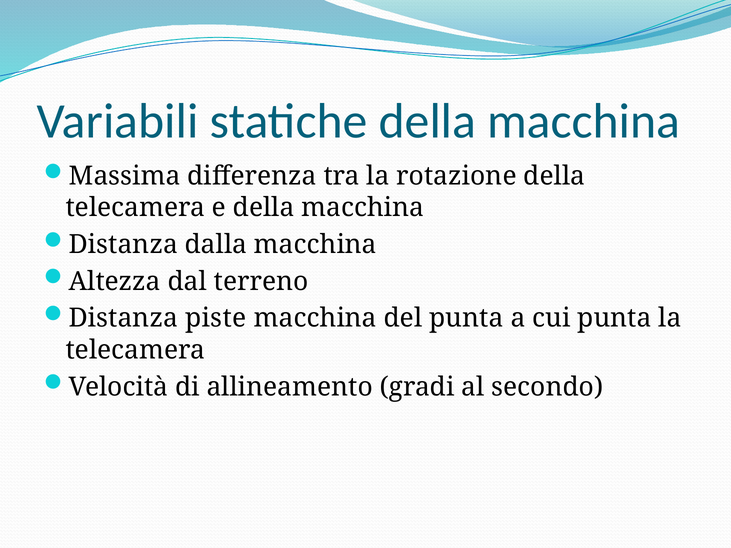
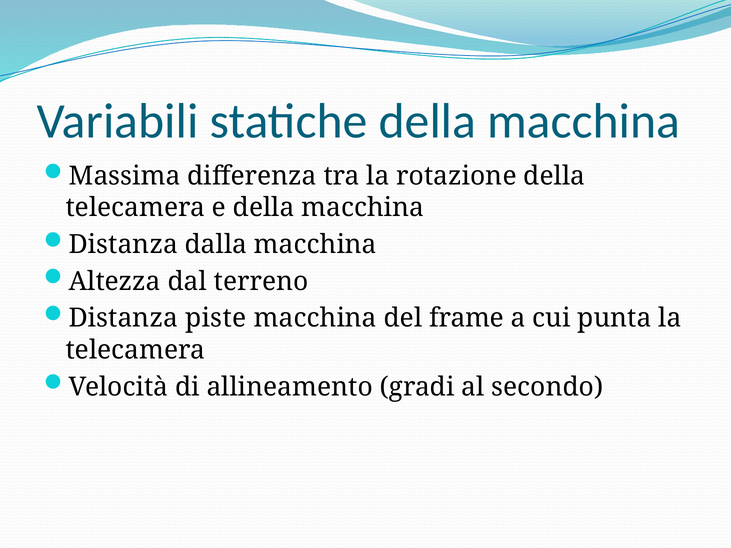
del punta: punta -> frame
